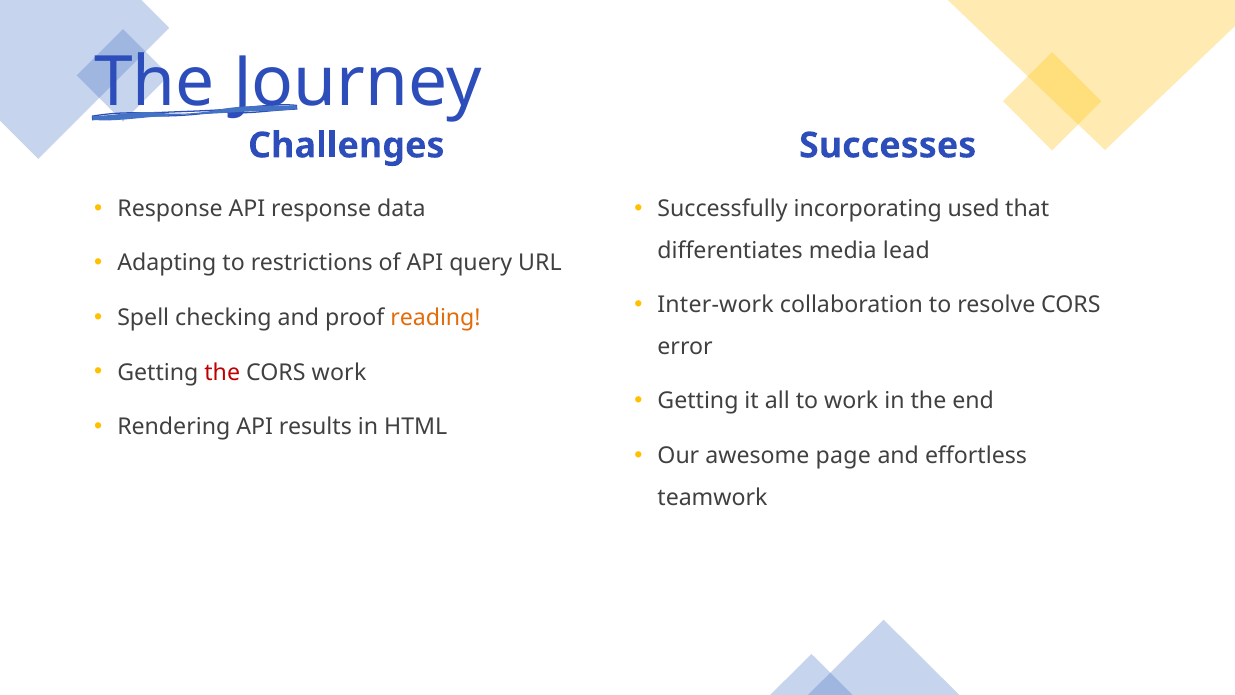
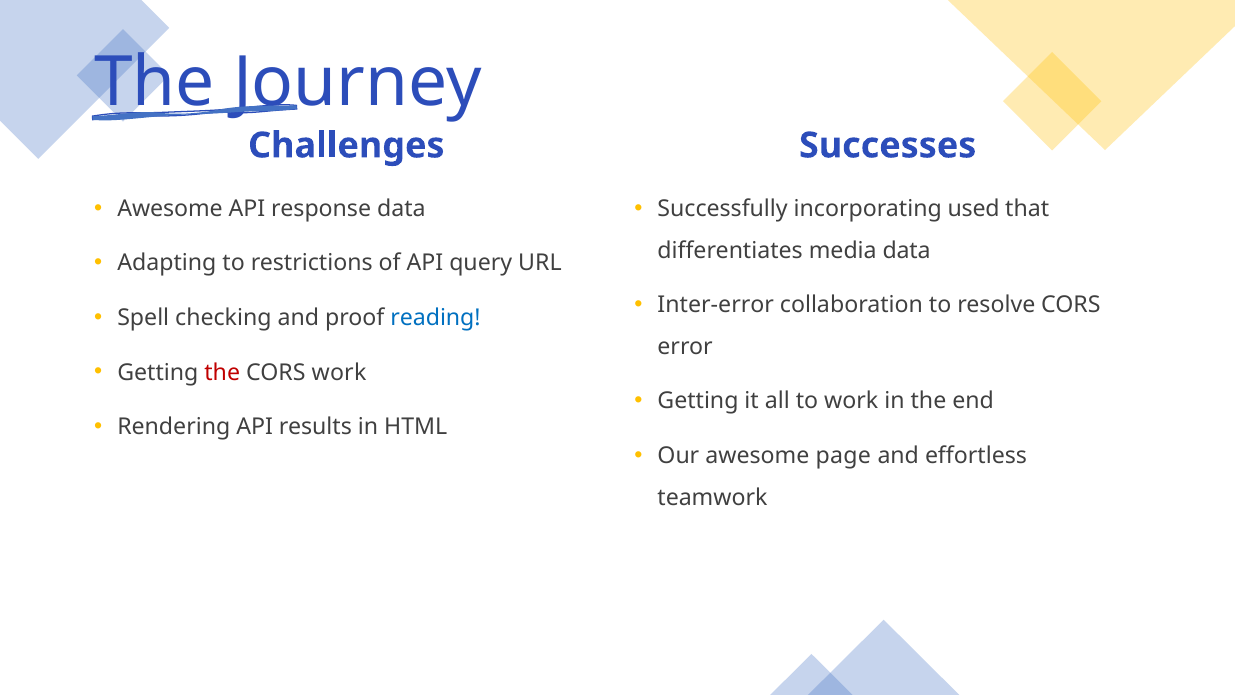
Response at (170, 209): Response -> Awesome
media lead: lead -> data
Inter-work: Inter-work -> Inter-error
reading colour: orange -> blue
